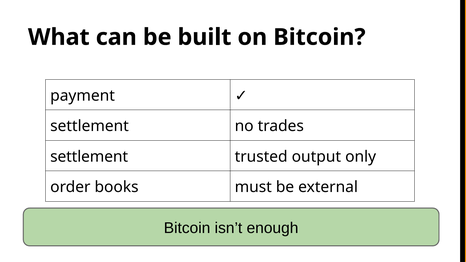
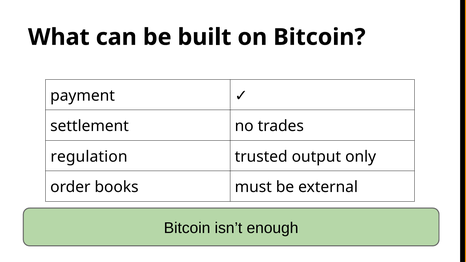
settlement at (89, 157): settlement -> regulation
